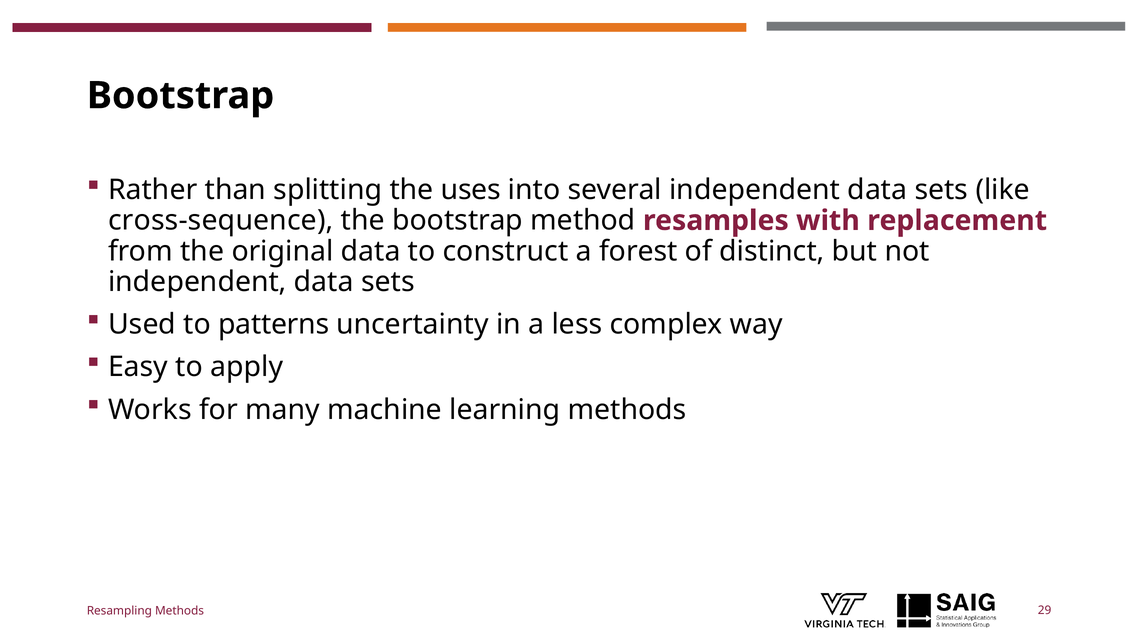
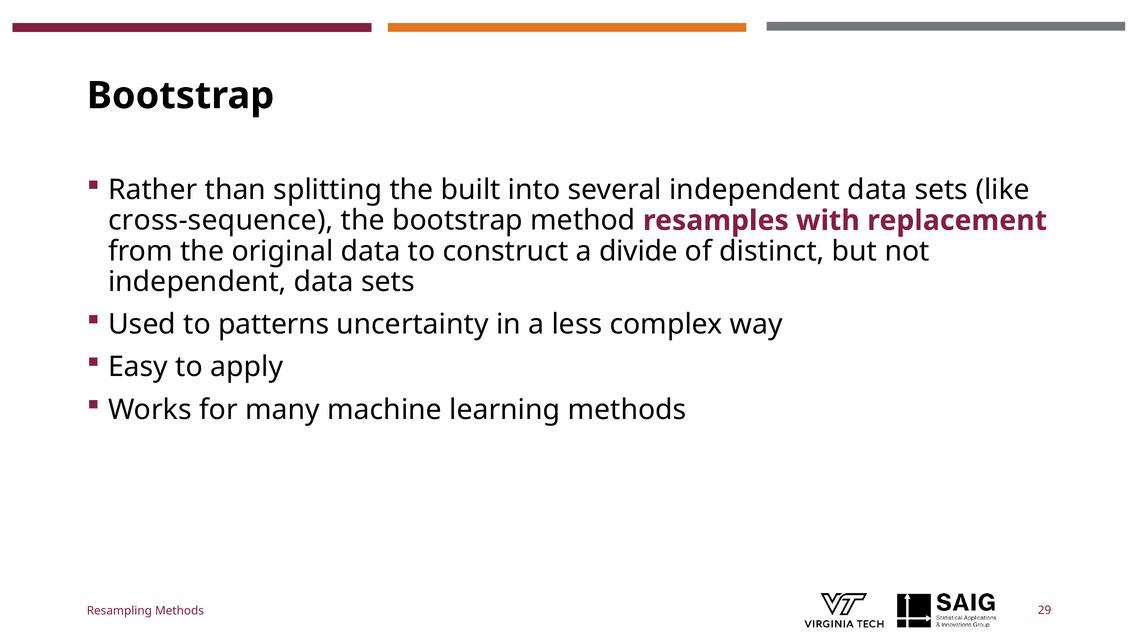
uses: uses -> built
forest: forest -> divide
